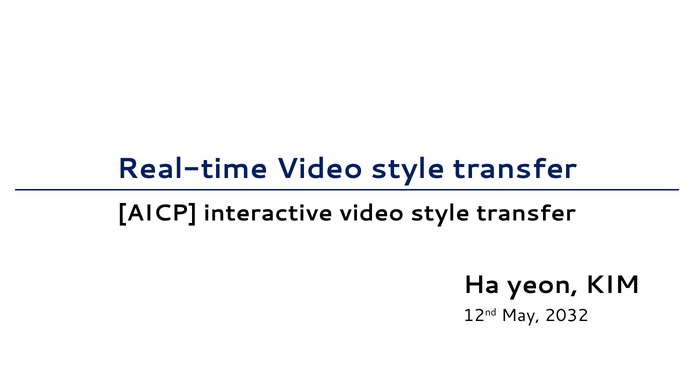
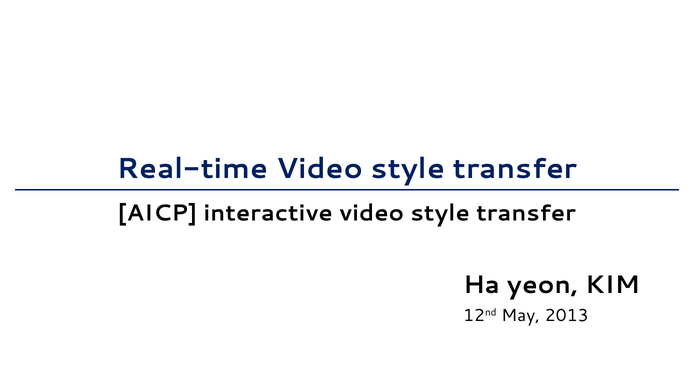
2032: 2032 -> 2013
